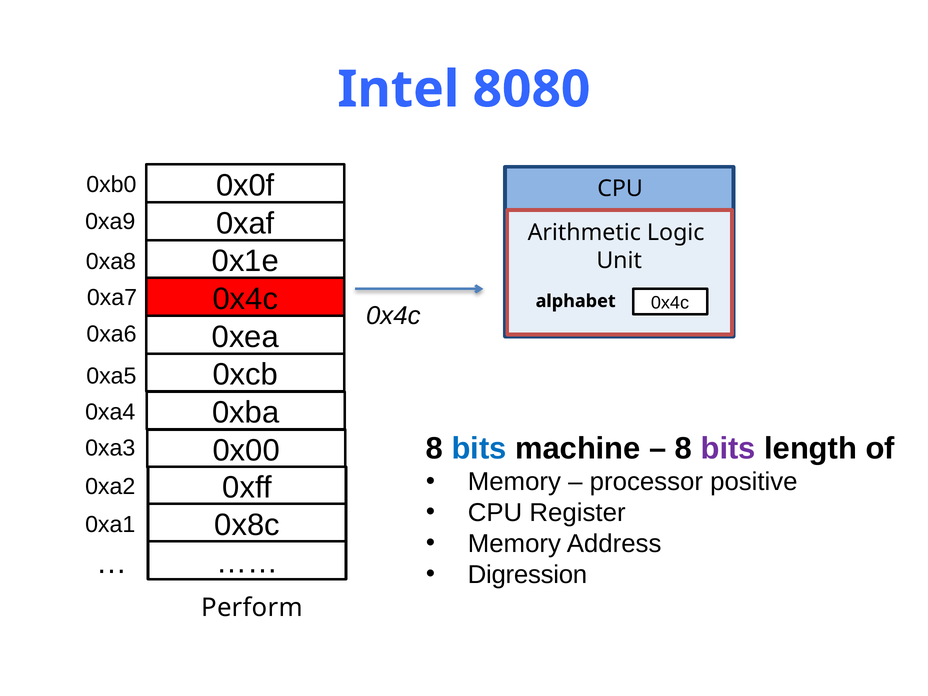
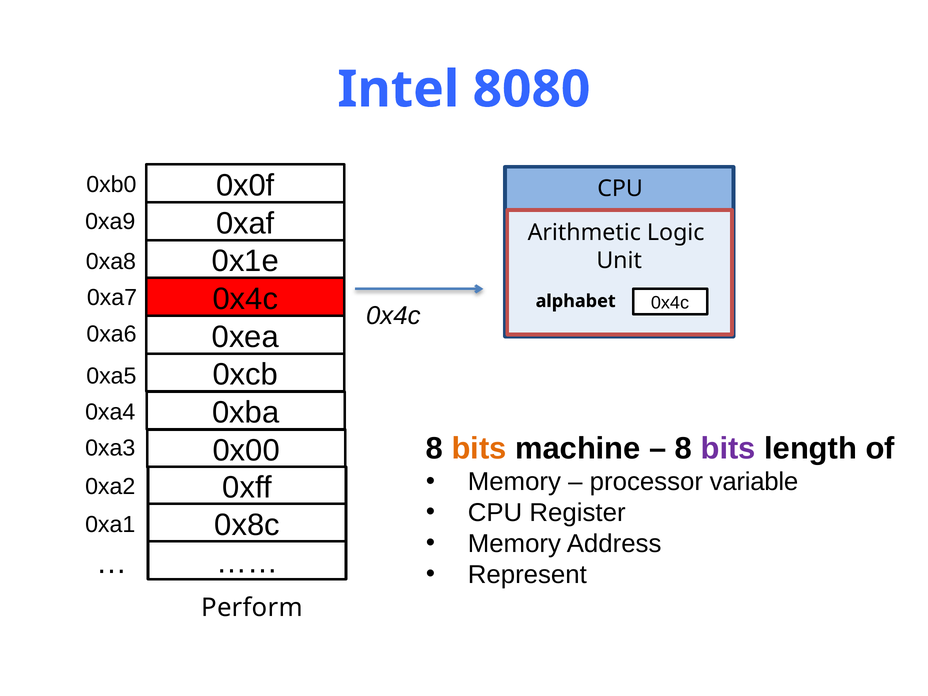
bits at (479, 448) colour: blue -> orange
positive: positive -> variable
Digression: Digression -> Represent
